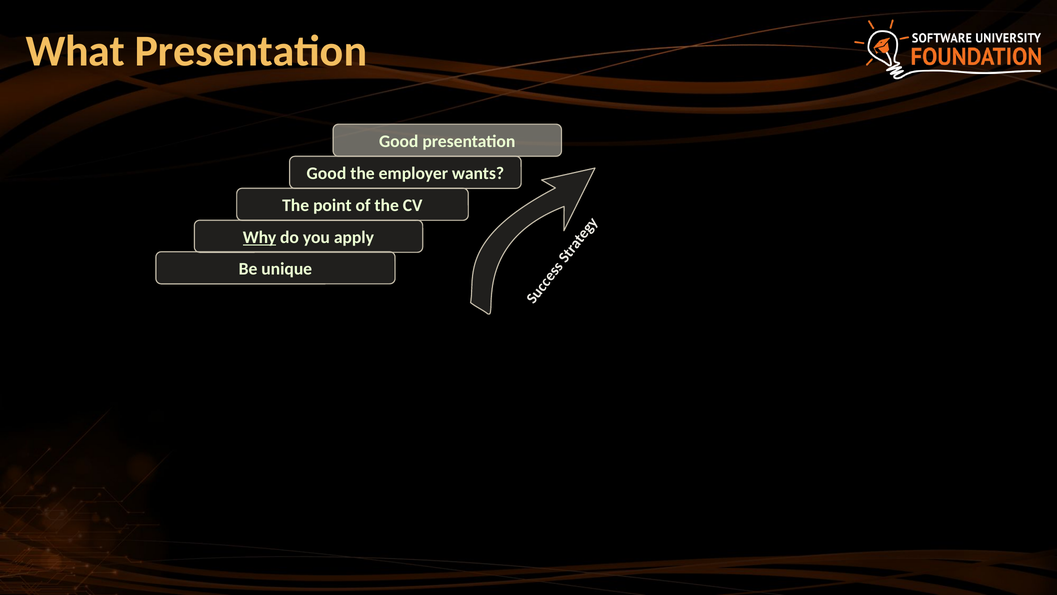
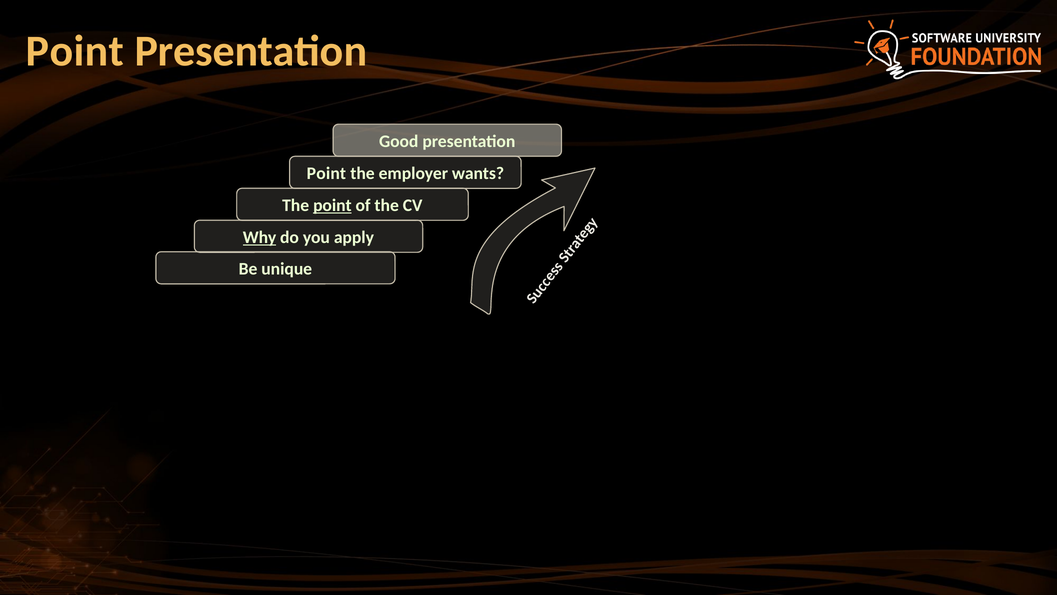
What at (75, 51): What -> Point
Good at (326, 173): Good -> Point
point at (332, 205) underline: none -> present
